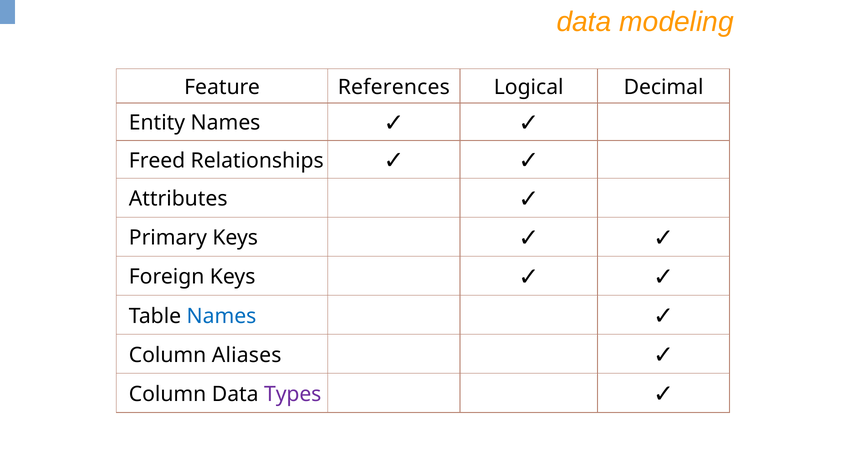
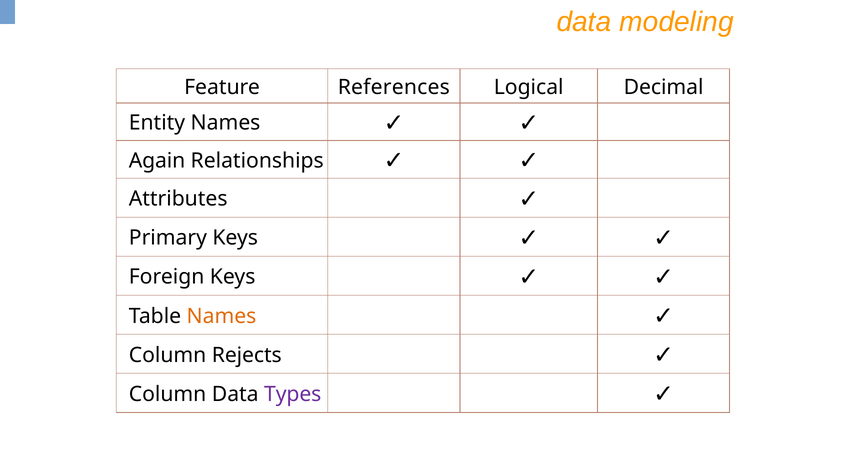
Freed: Freed -> Again
Names at (221, 316) colour: blue -> orange
Aliases: Aliases -> Rejects
